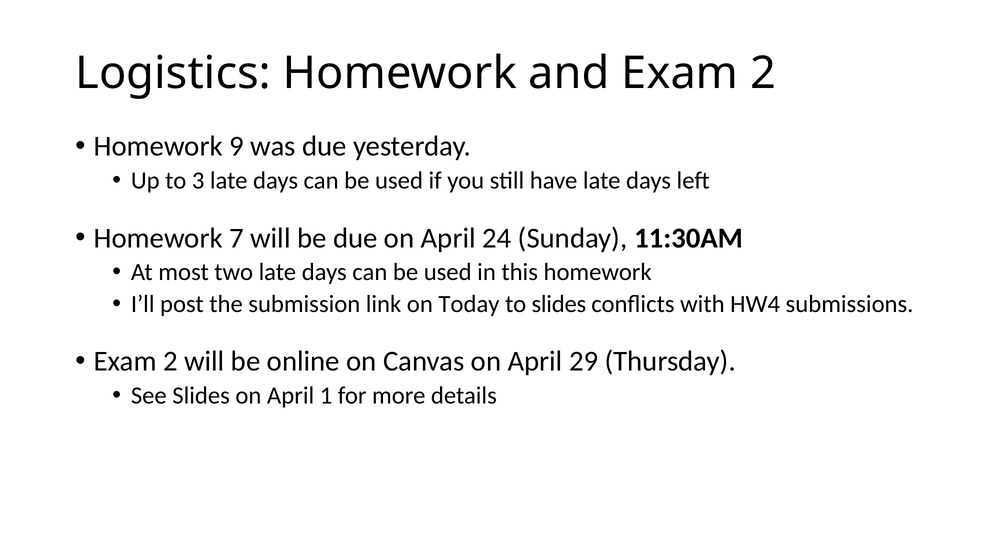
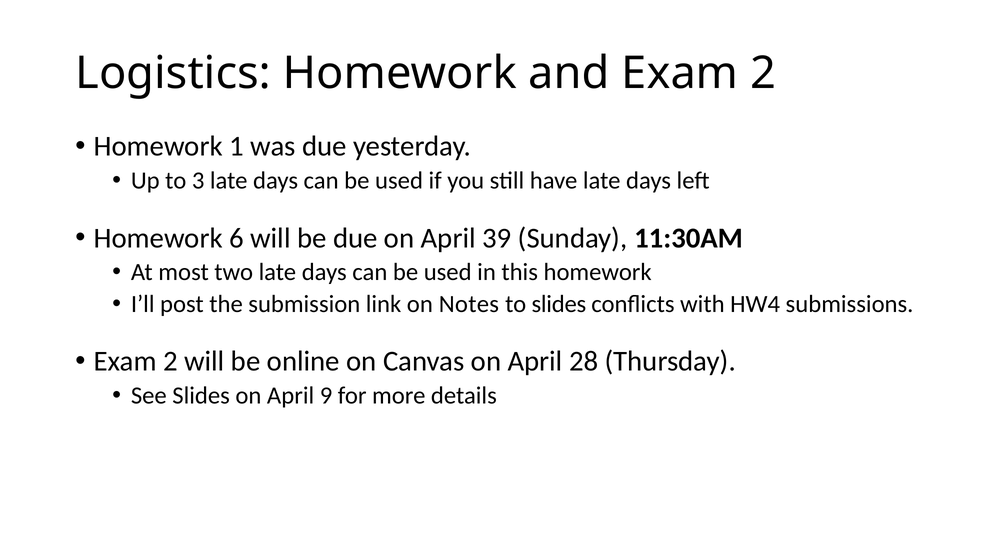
9: 9 -> 1
7: 7 -> 6
24: 24 -> 39
Today: Today -> Notes
29: 29 -> 28
1: 1 -> 9
